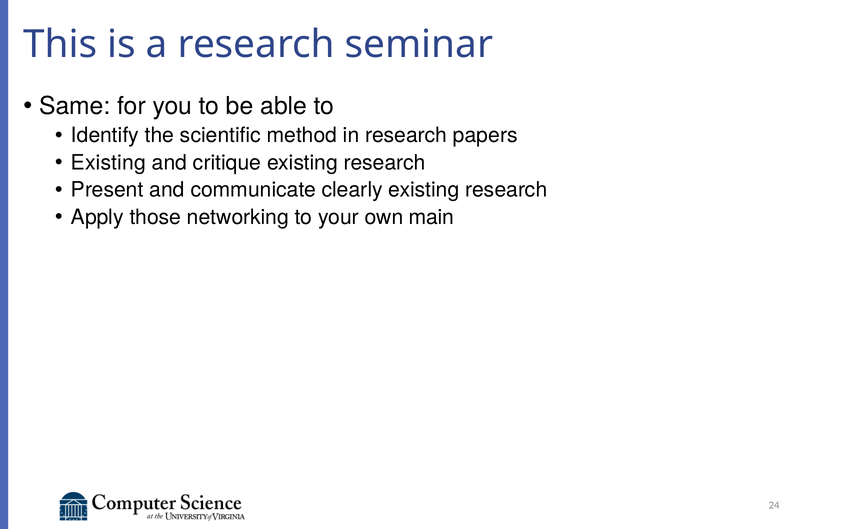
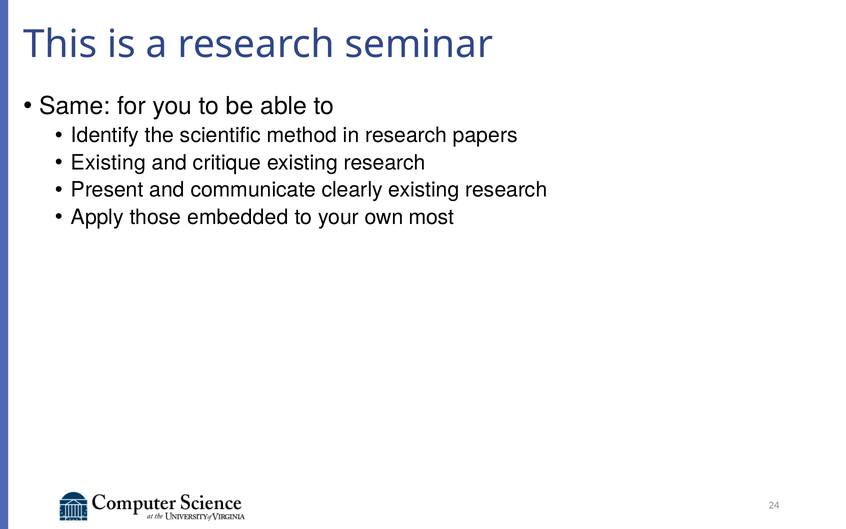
networking: networking -> embedded
main: main -> most
